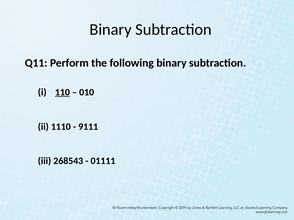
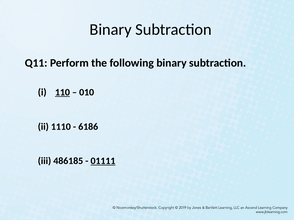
9111: 9111 -> 6186
268543: 268543 -> 486185
01111 underline: none -> present
